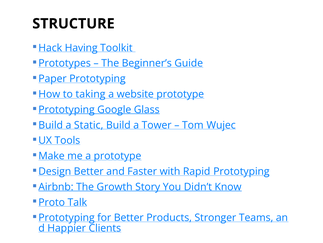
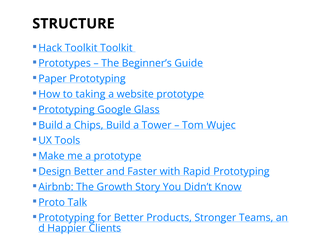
Having at (81, 48): Having -> Toolkit
Static: Static -> Chips
